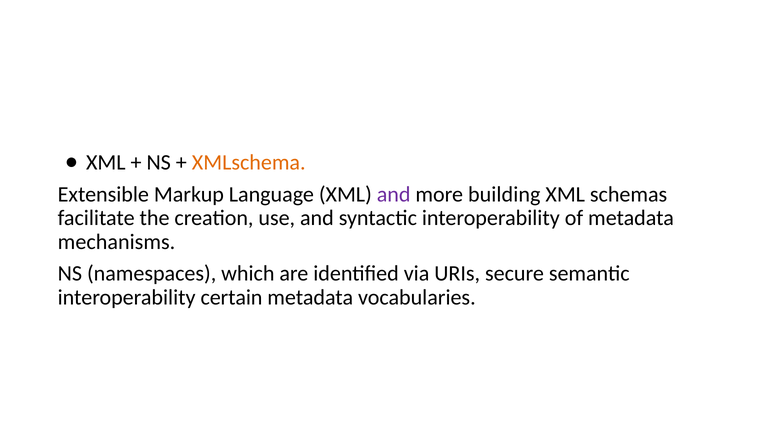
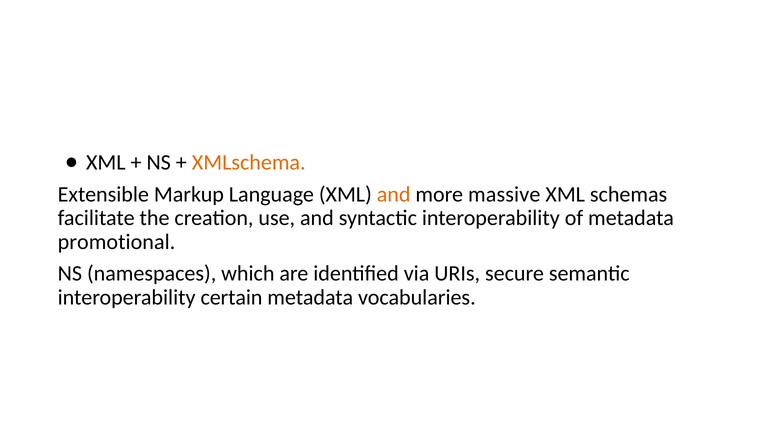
and at (394, 194) colour: purple -> orange
building: building -> massive
mechanisms: mechanisms -> promotional
